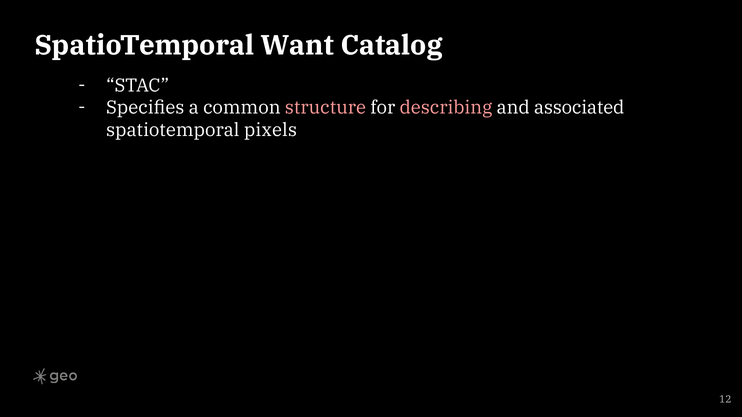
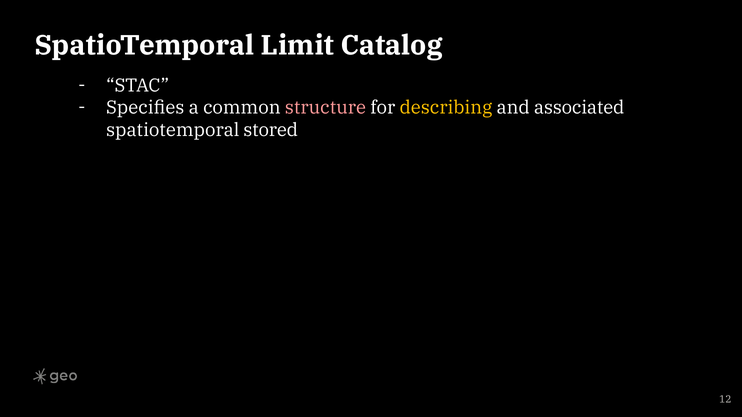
Want: Want -> Limit
describing colour: pink -> yellow
pixels: pixels -> stored
